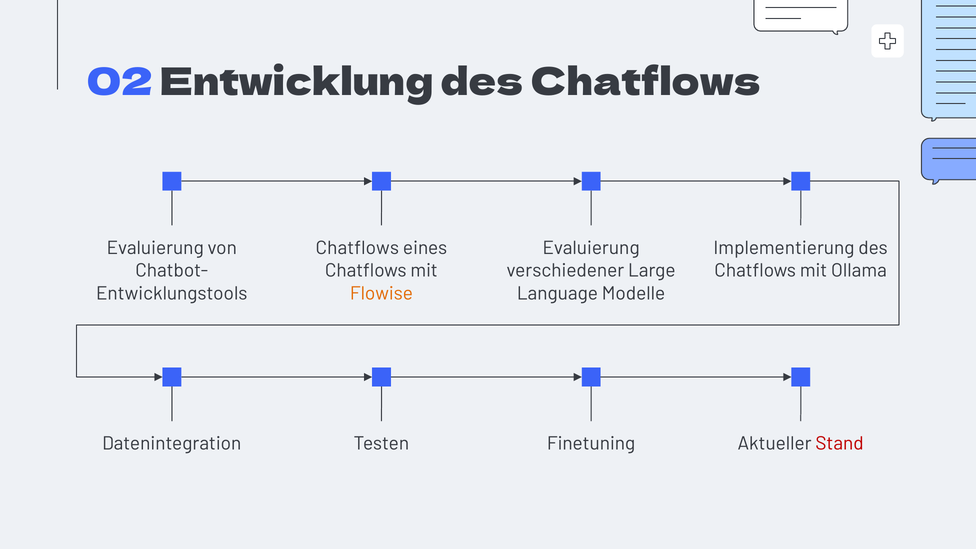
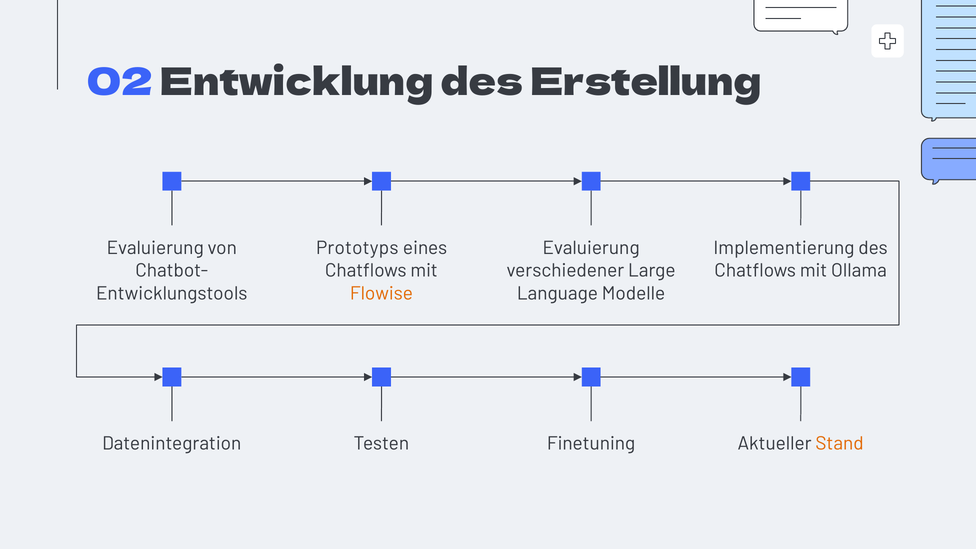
Entwicklung des Chatflows: Chatflows -> Erstellung
Chatflows at (357, 248): Chatflows -> Prototyps
Stand colour: red -> orange
